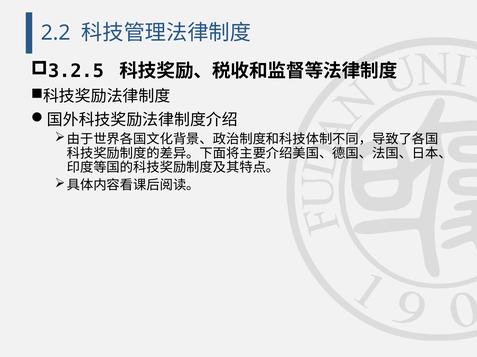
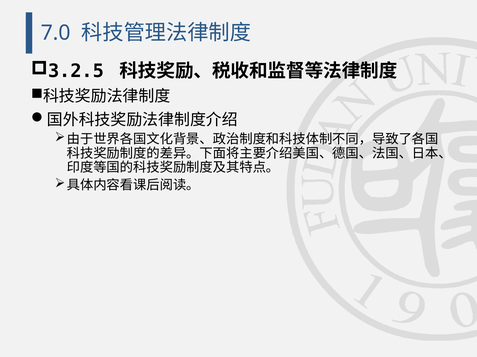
2.2: 2.2 -> 7.0
